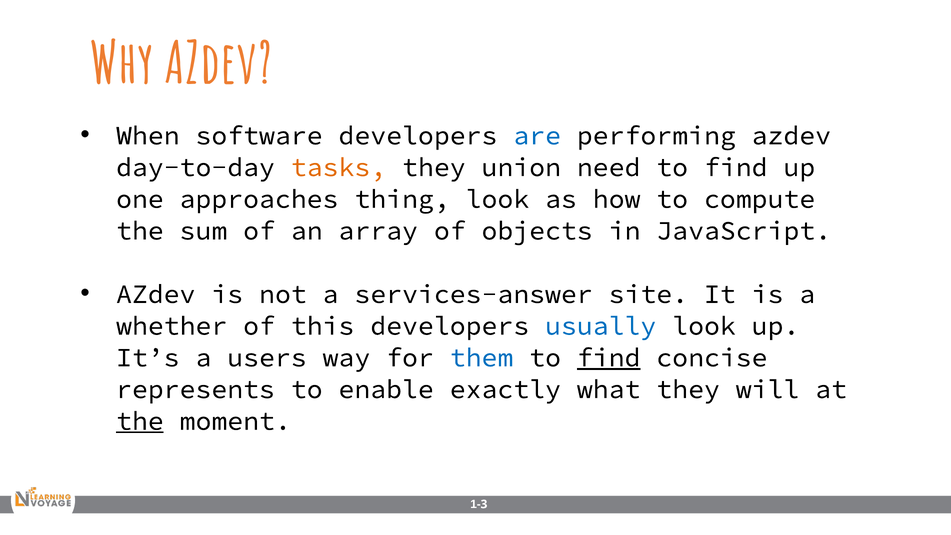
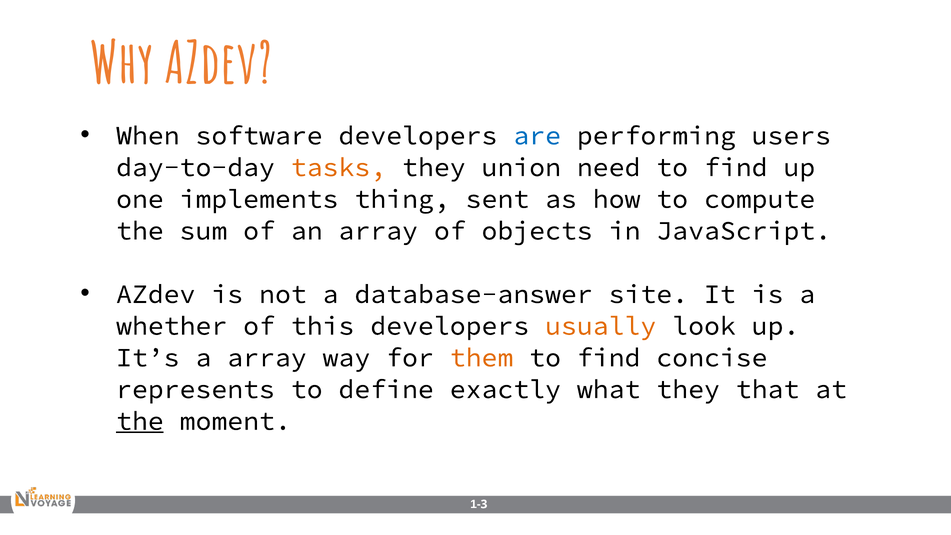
performing azdev: azdev -> users
approaches: approaches -> implements
thing look: look -> sent
services-answer: services-answer -> database-answer
usually colour: blue -> orange
a users: users -> array
them colour: blue -> orange
find at (609, 358) underline: present -> none
enable: enable -> define
will: will -> that
